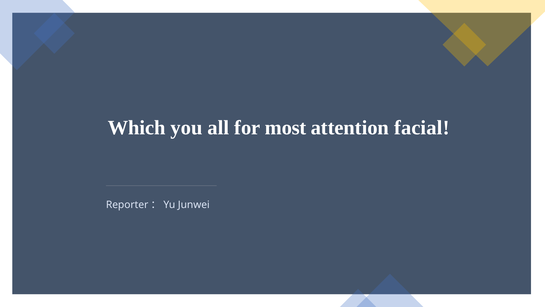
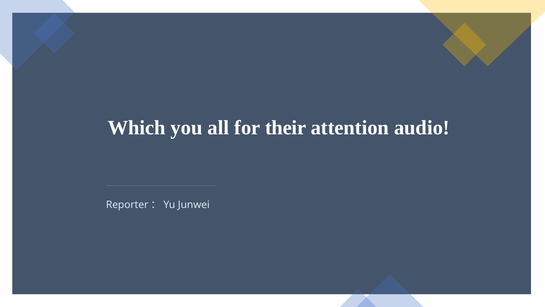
most: most -> their
facial: facial -> audio
